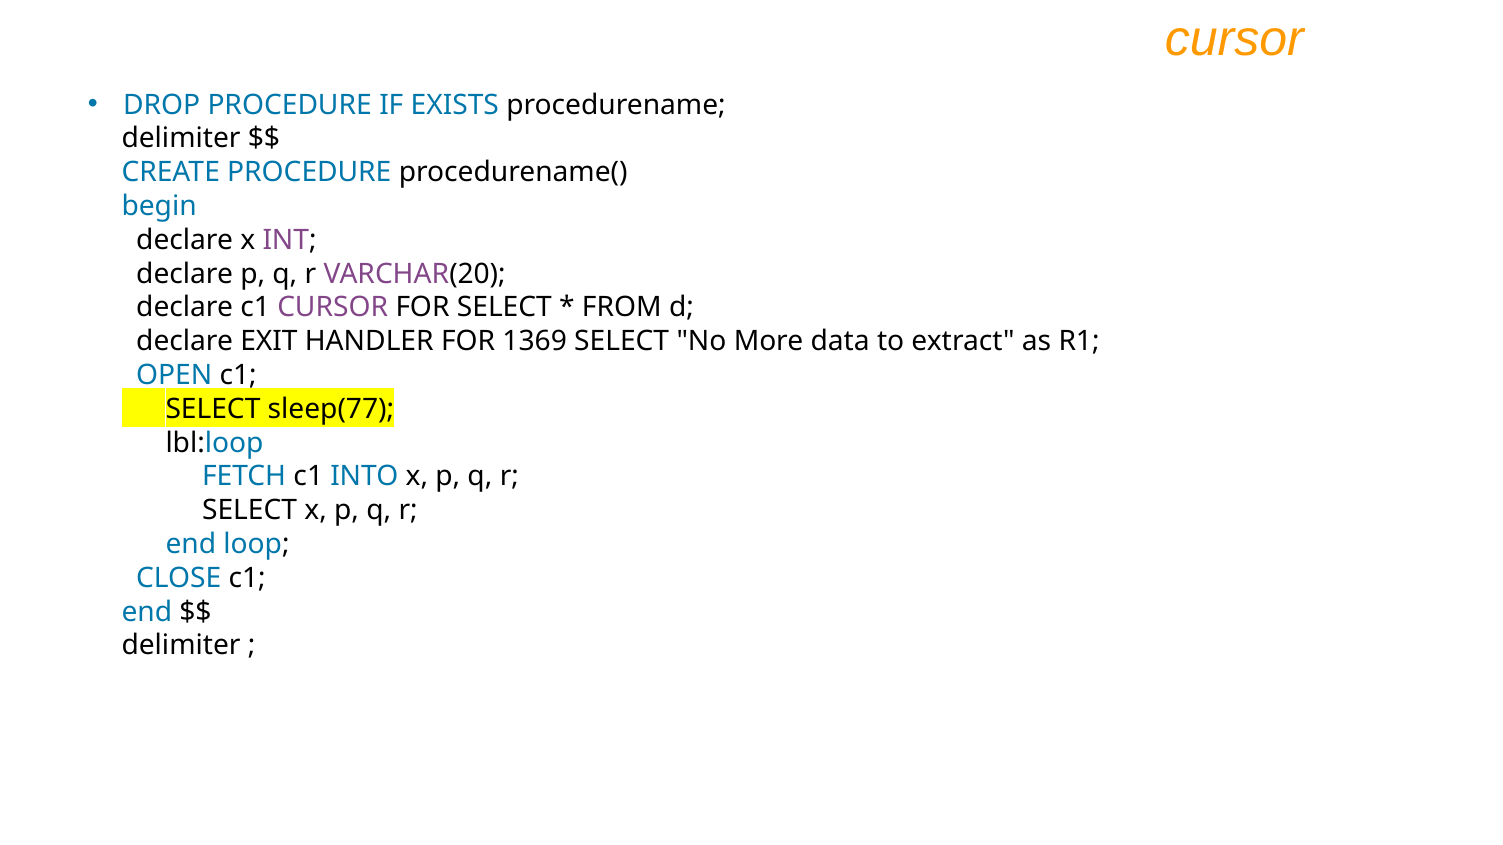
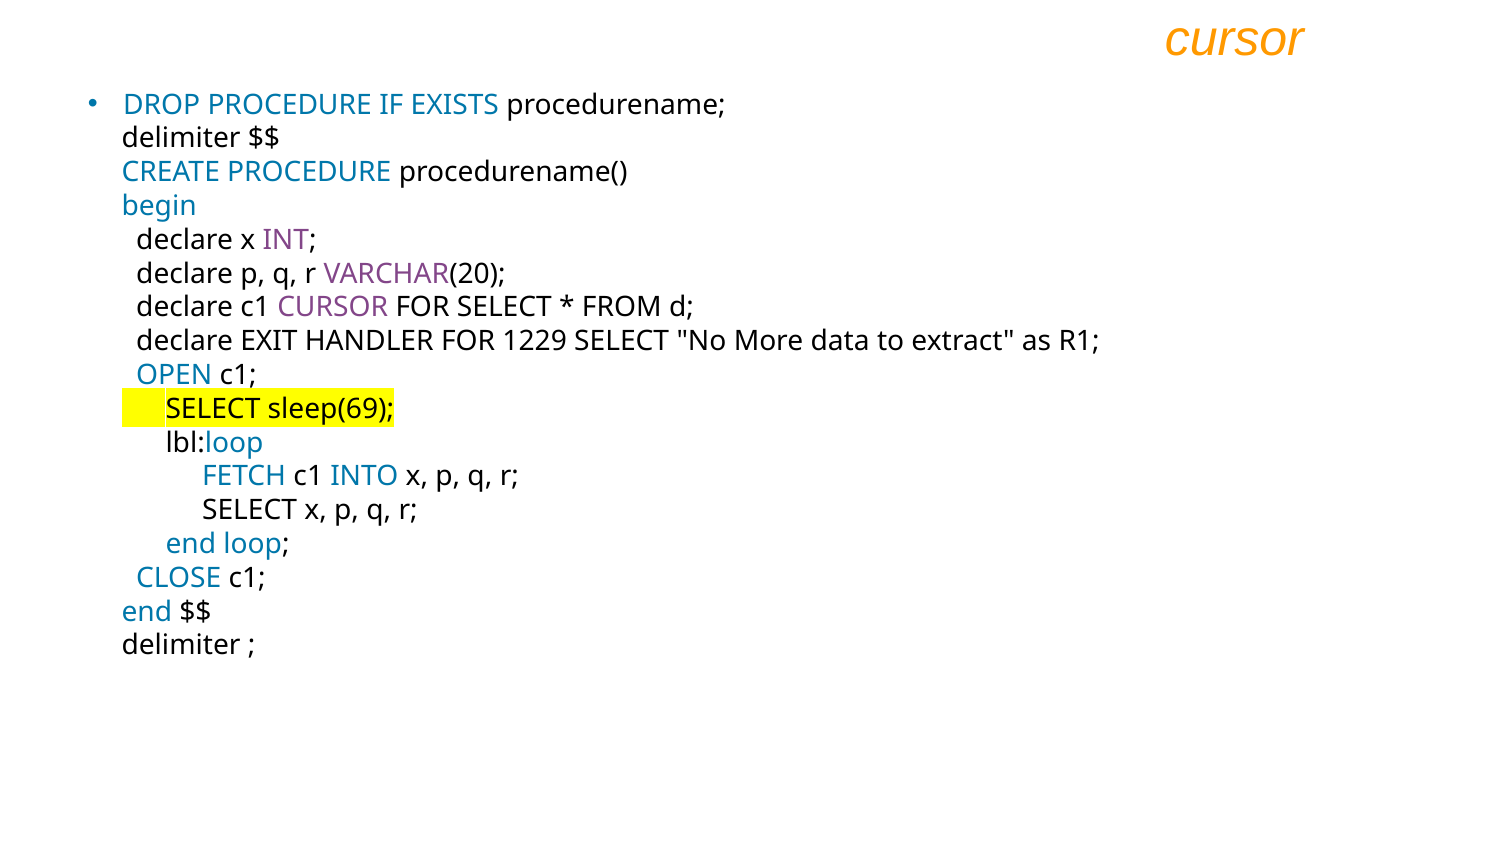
1369: 1369 -> 1229
sleep(77: sleep(77 -> sleep(69
